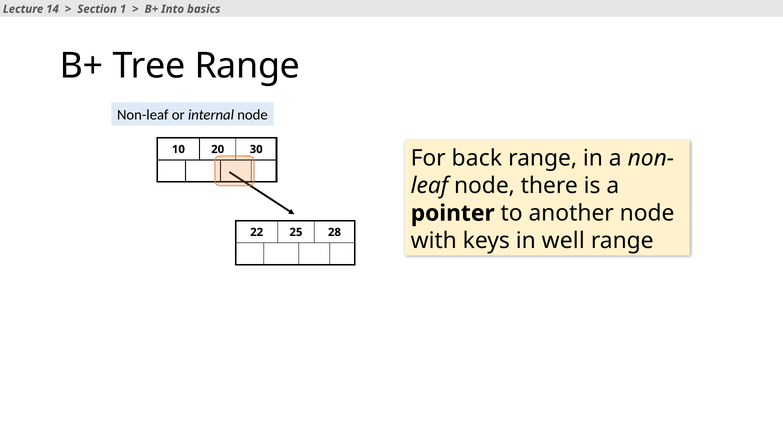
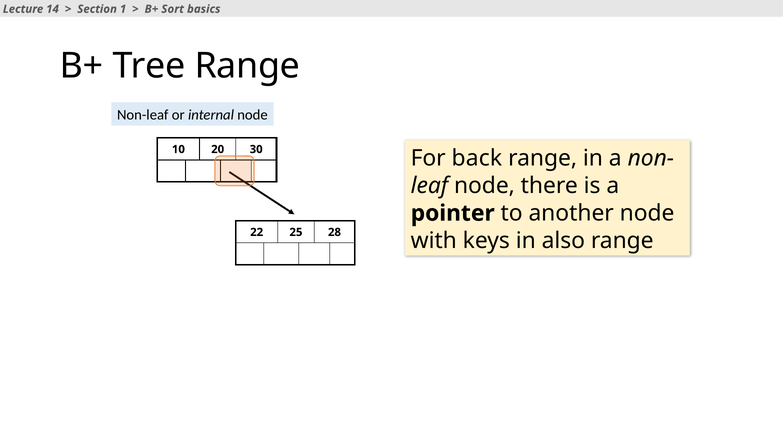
Into: Into -> Sort
well: well -> also
